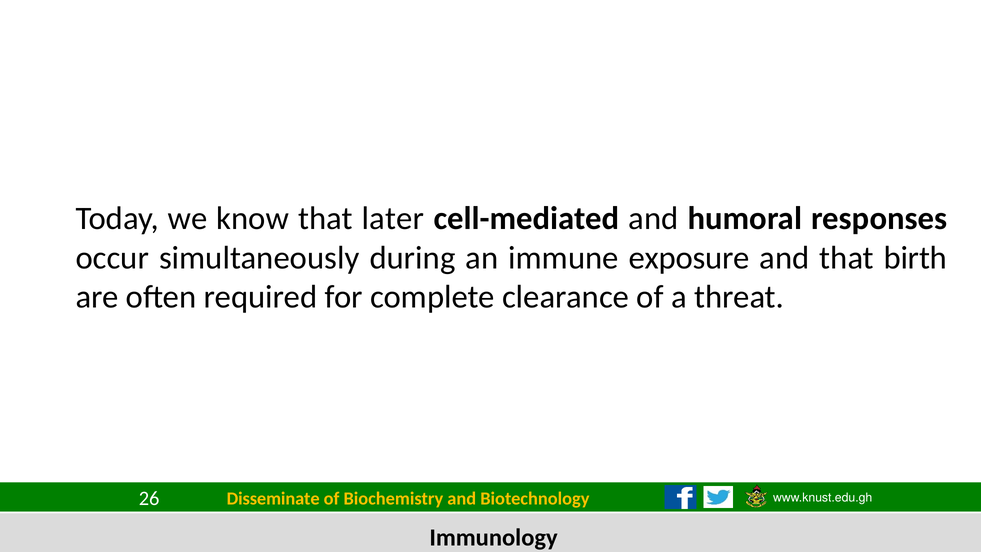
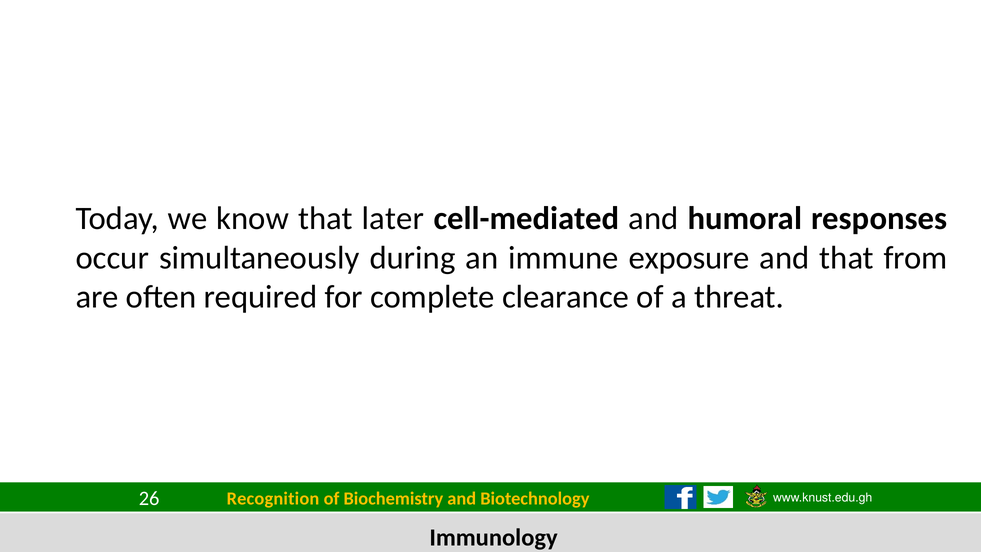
birth: birth -> from
Disseminate: Disseminate -> Recognition
